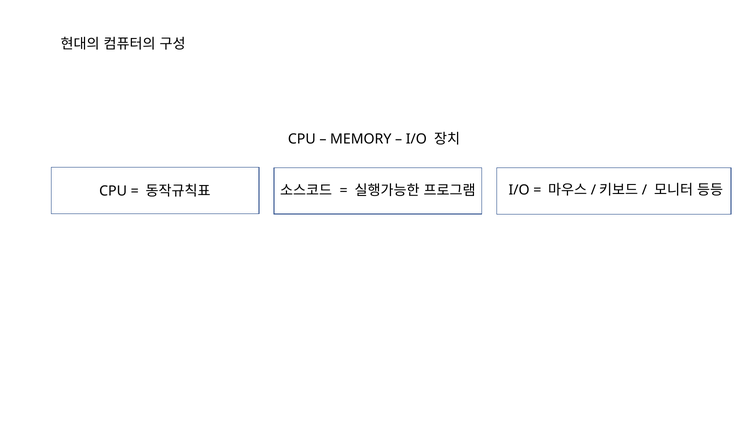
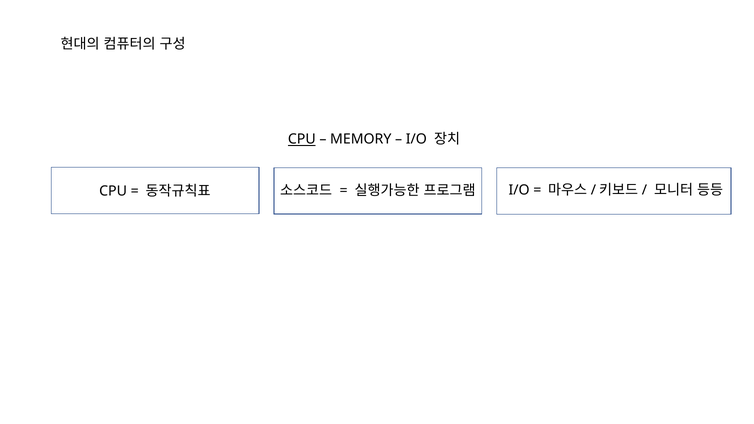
CPU at (302, 139) underline: none -> present
